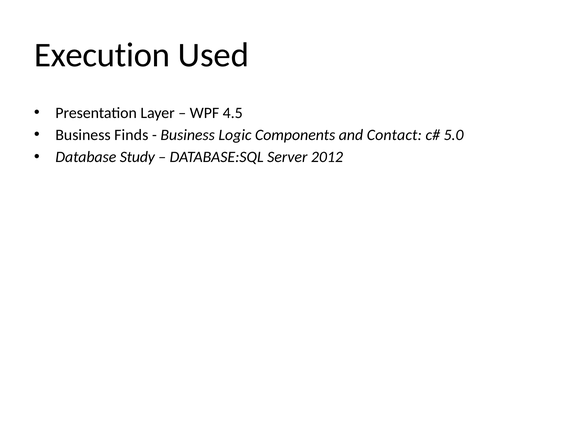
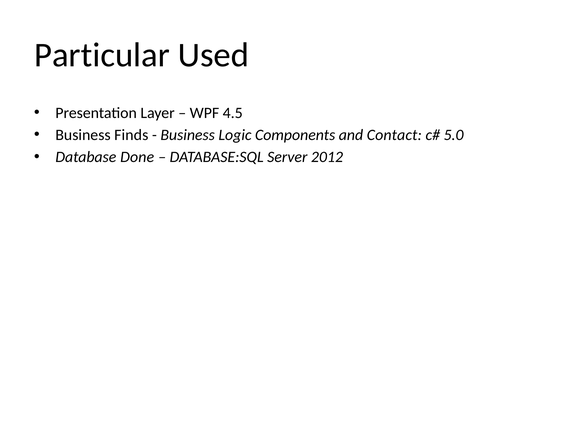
Execution: Execution -> Particular
Study: Study -> Done
